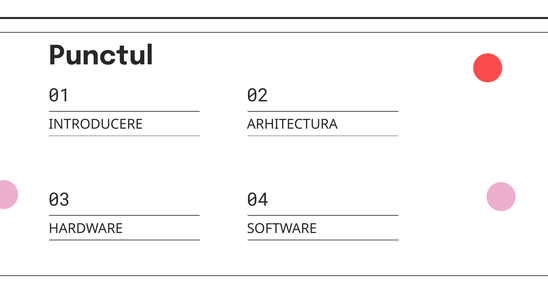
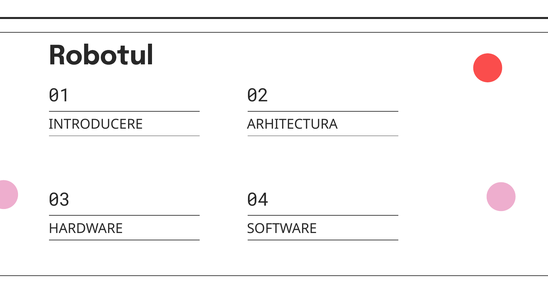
Punctul: Punctul -> Robotul
